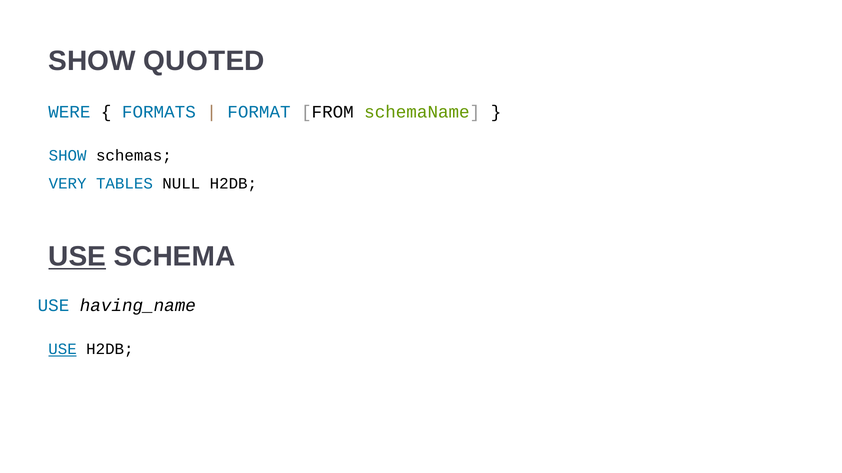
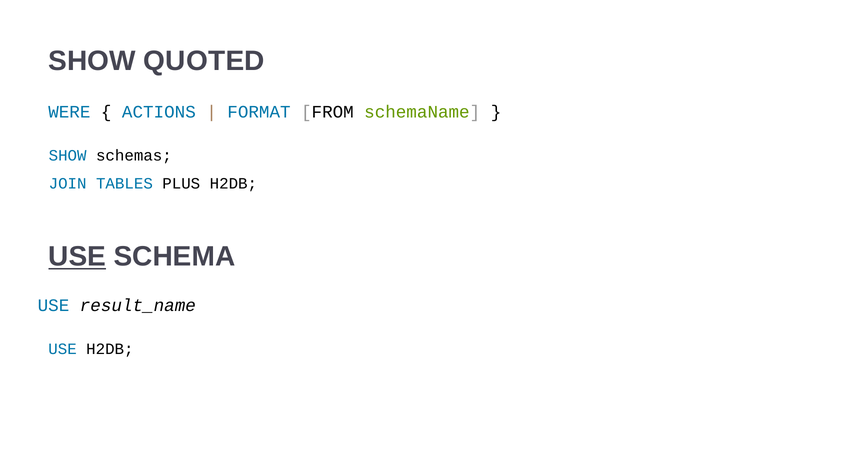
FORMATS: FORMATS -> ACTIONS
VERY: VERY -> JOIN
NULL: NULL -> PLUS
having_name: having_name -> result_name
USE at (63, 349) underline: present -> none
